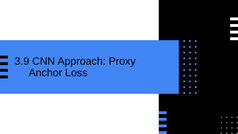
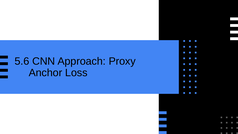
3.9: 3.9 -> 5.6
